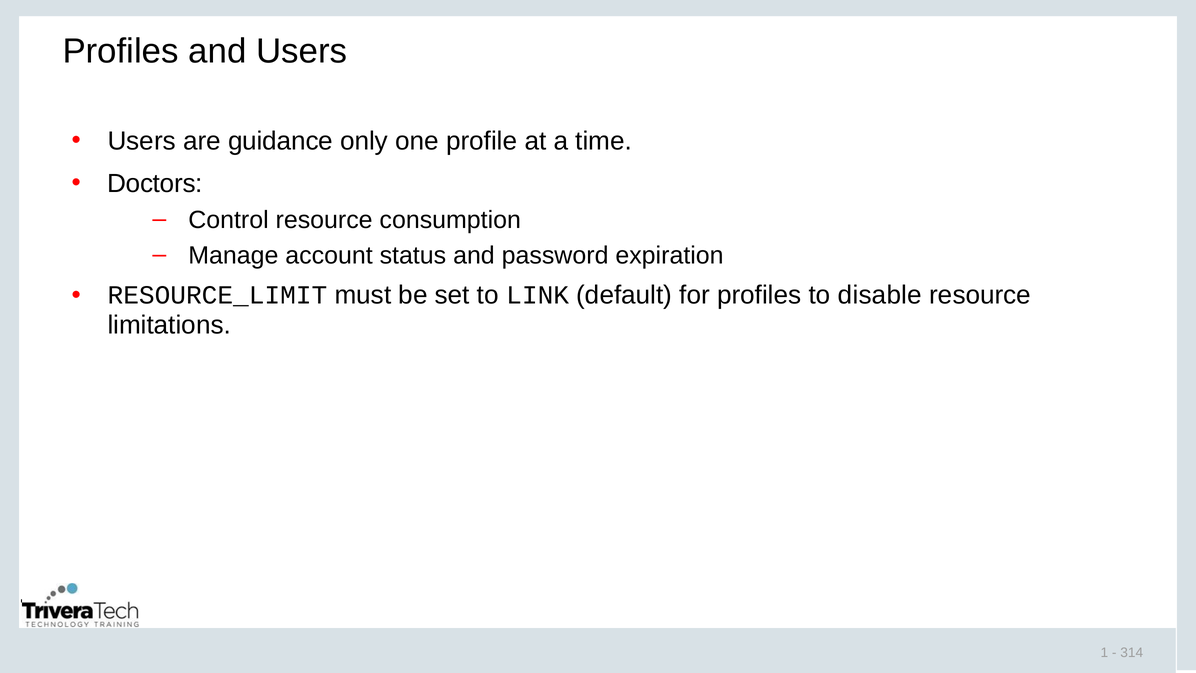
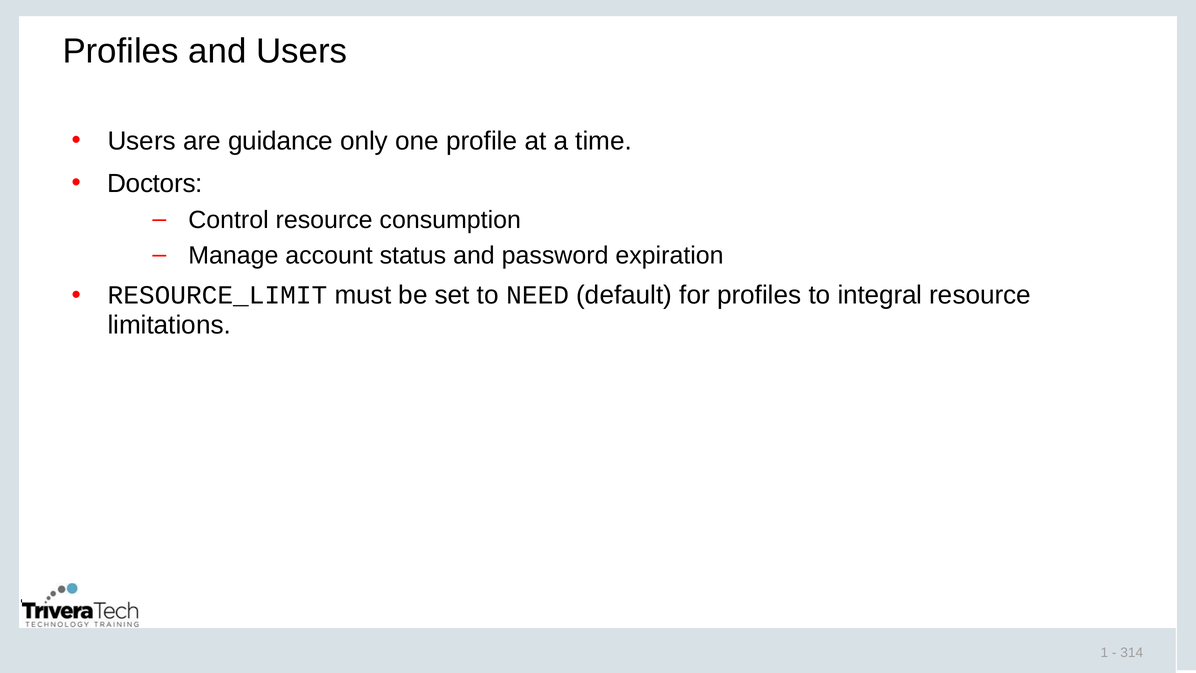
LINK: LINK -> NEED
disable: disable -> integral
